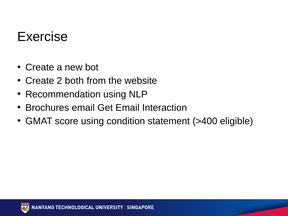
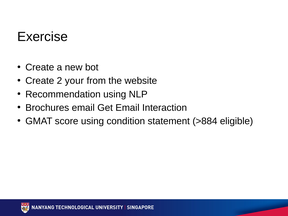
both: both -> your
>400: >400 -> >884
